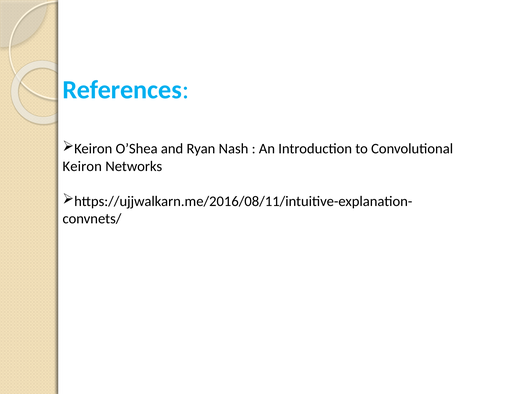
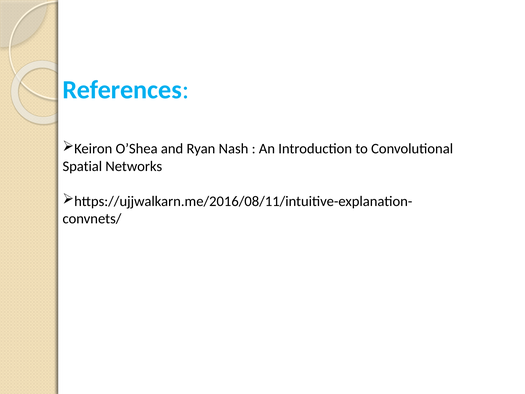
Keiron at (82, 166): Keiron -> Spatial
